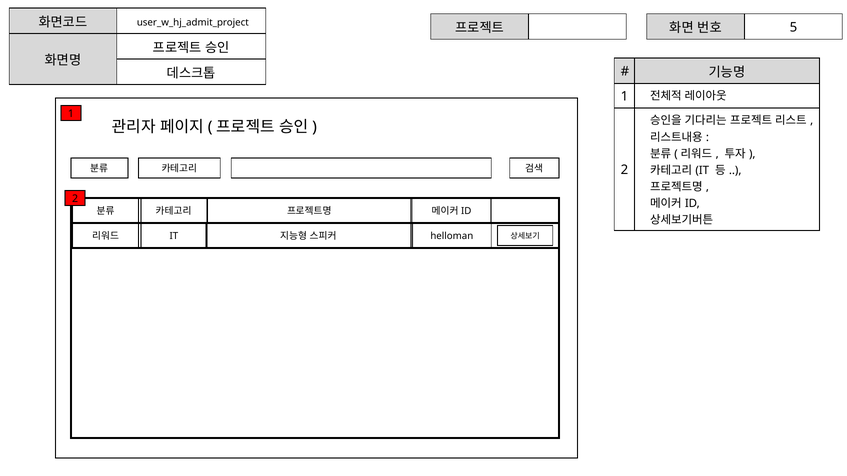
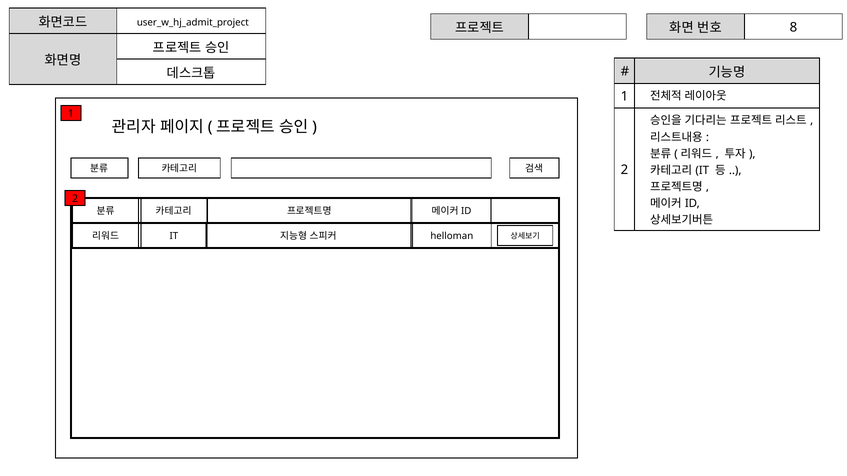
5: 5 -> 8
